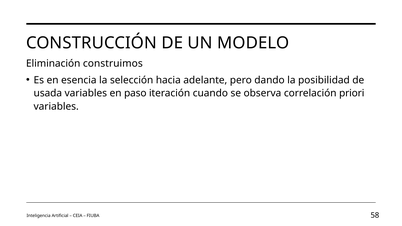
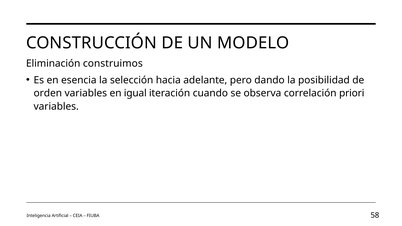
usada: usada -> orden
paso: paso -> igual
